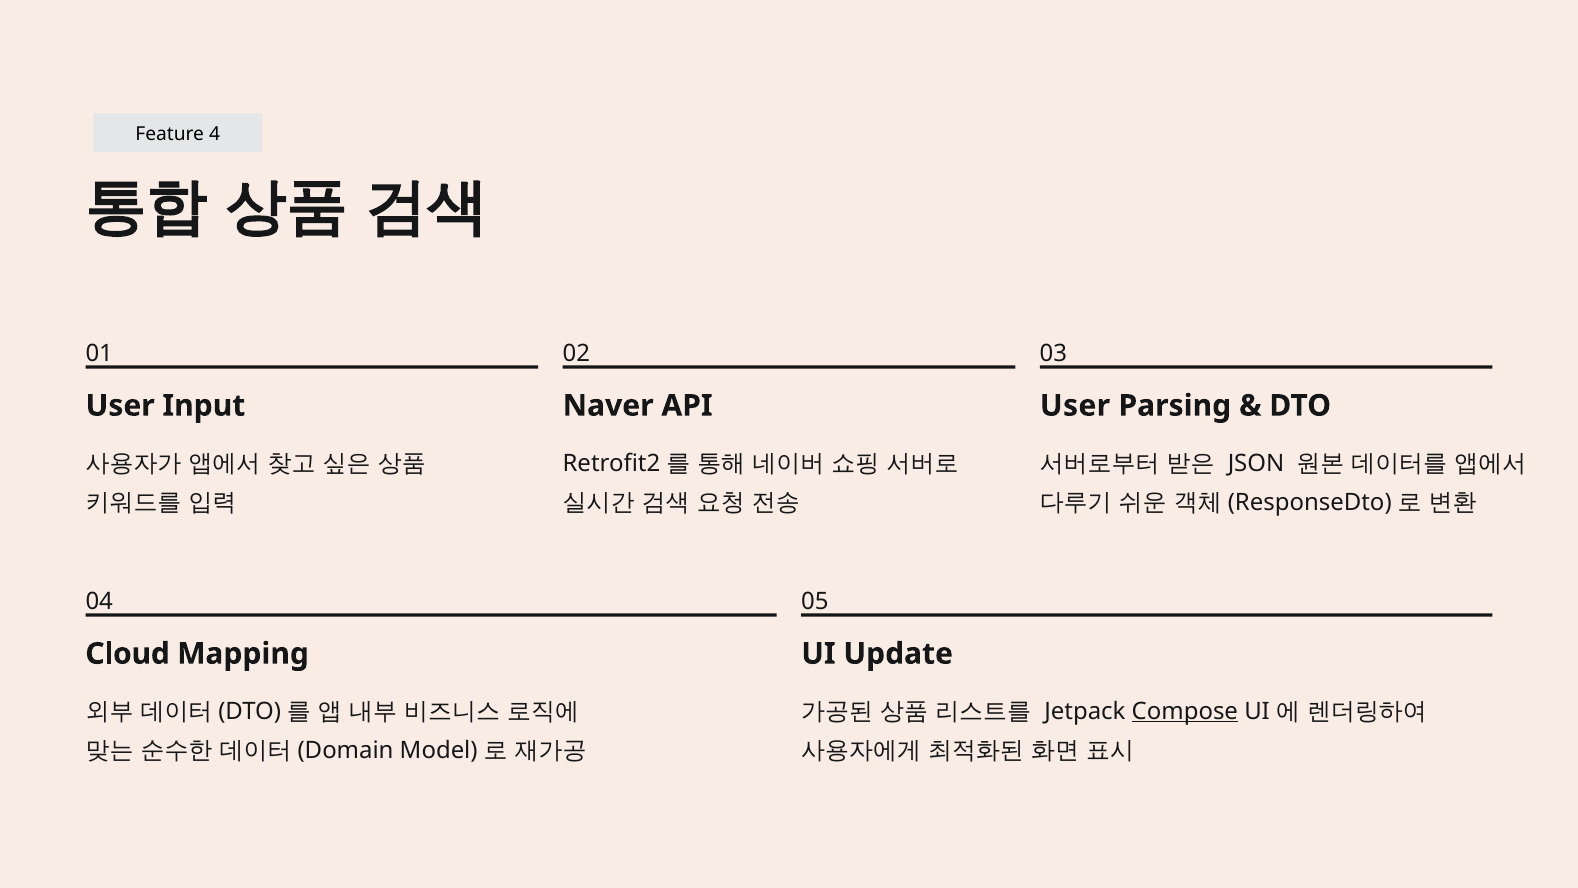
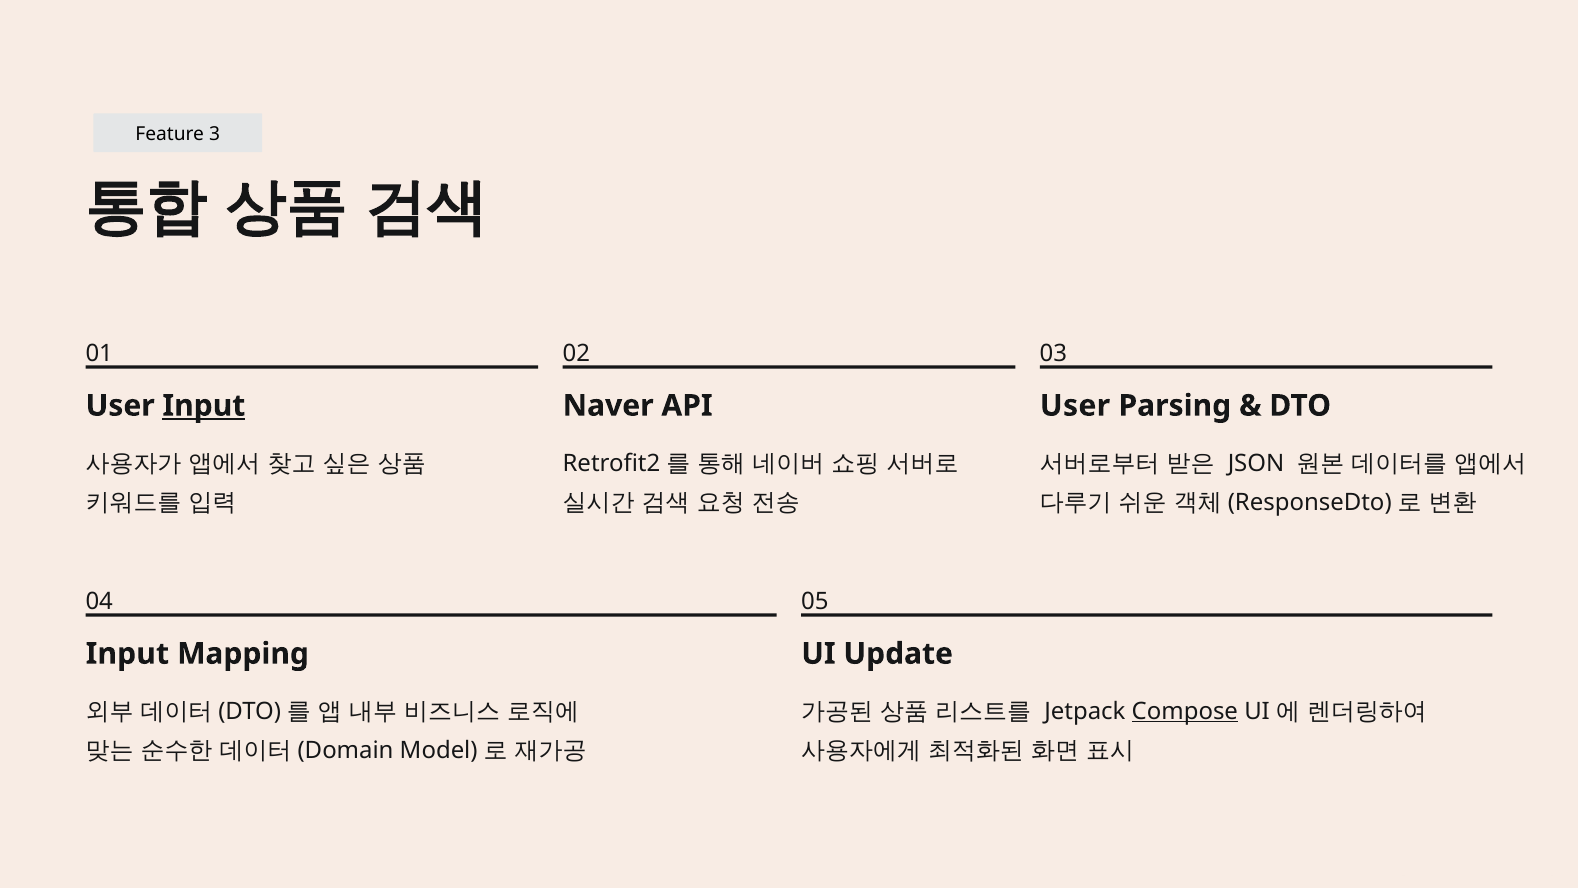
4: 4 -> 3
Input at (204, 406) underline: none -> present
Cloud at (128, 654): Cloud -> Input
